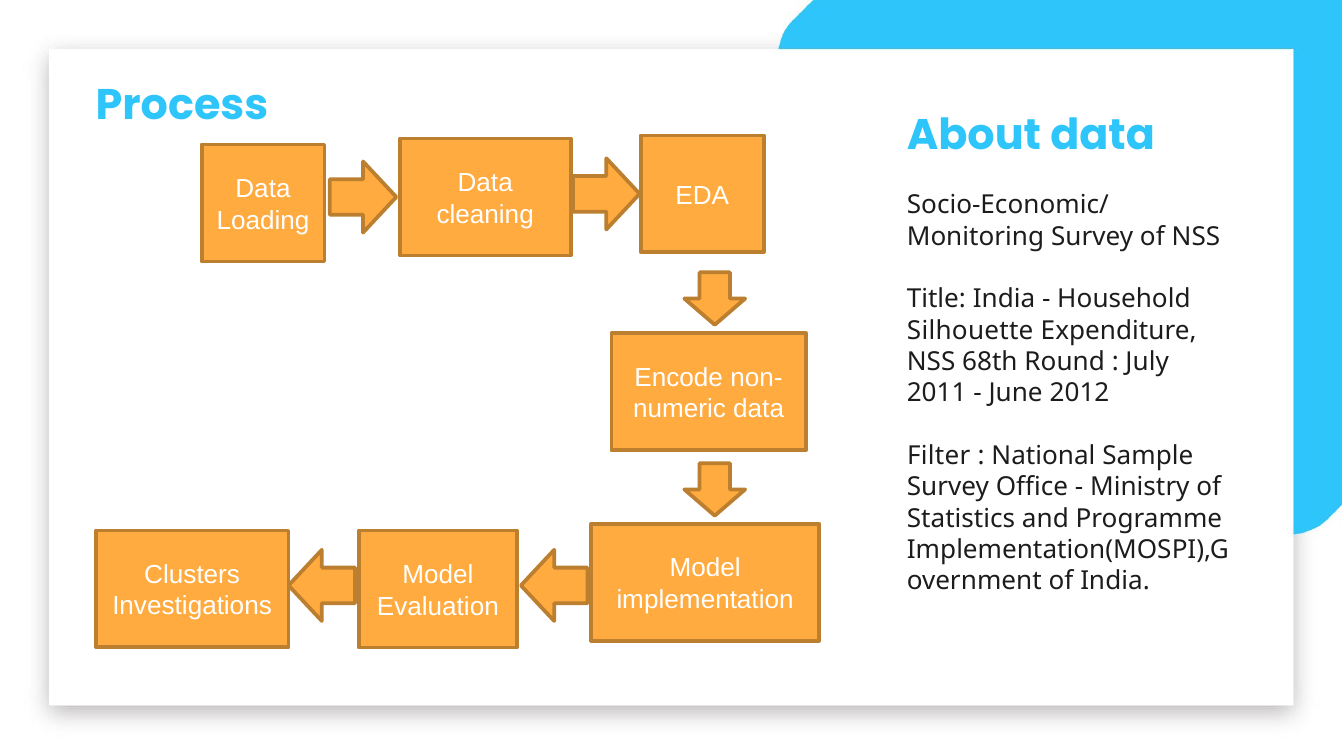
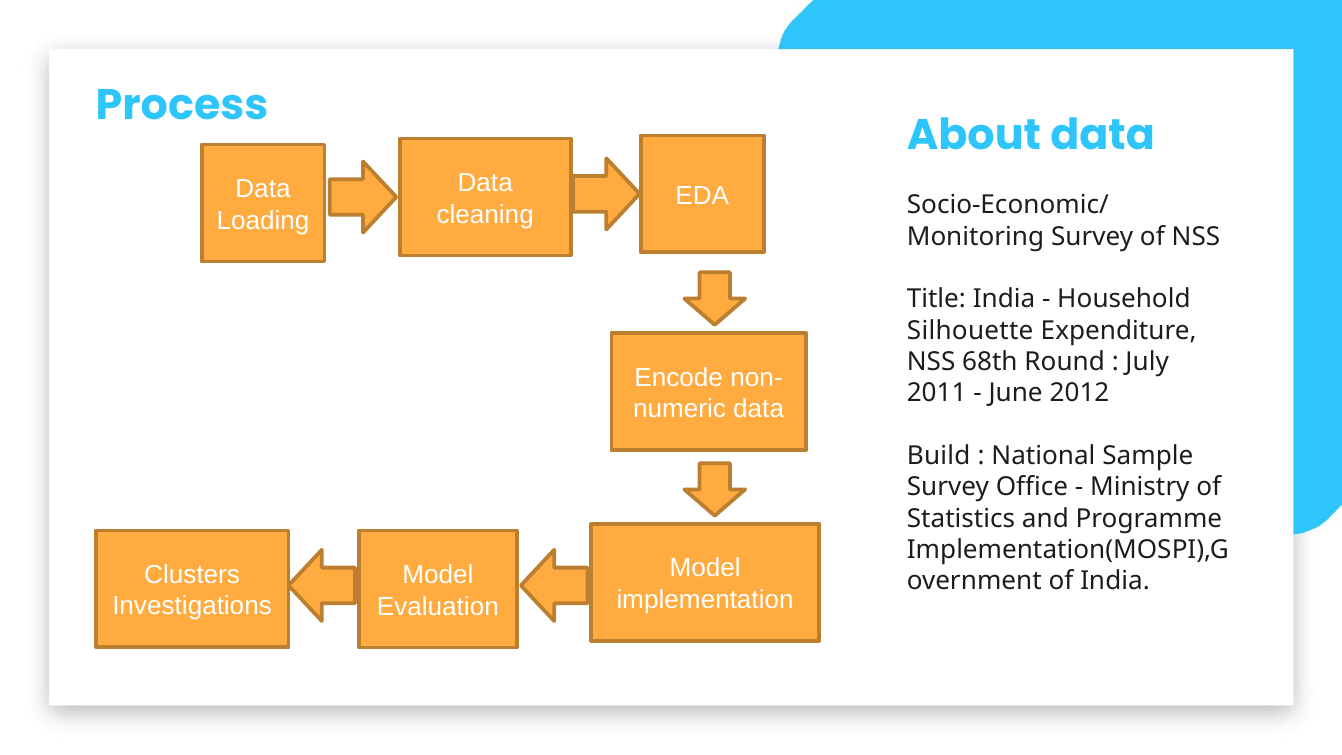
Filter: Filter -> Build
